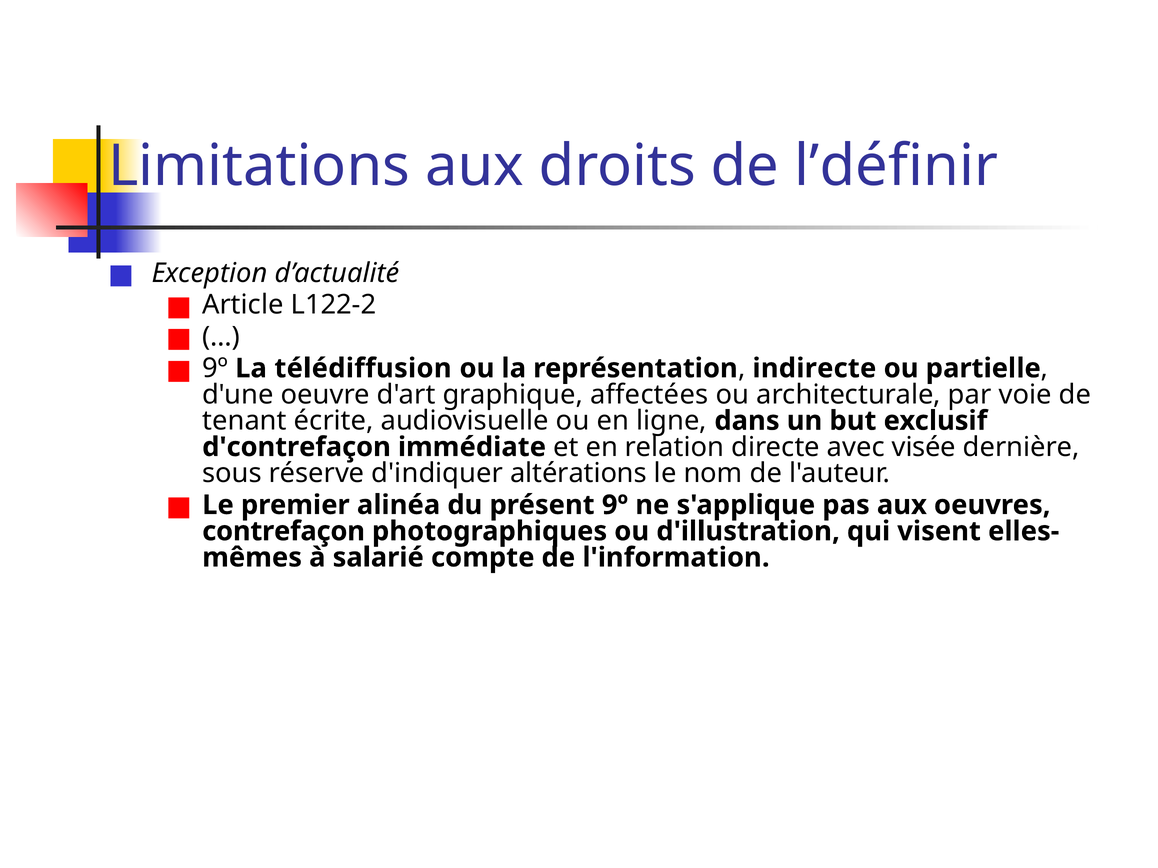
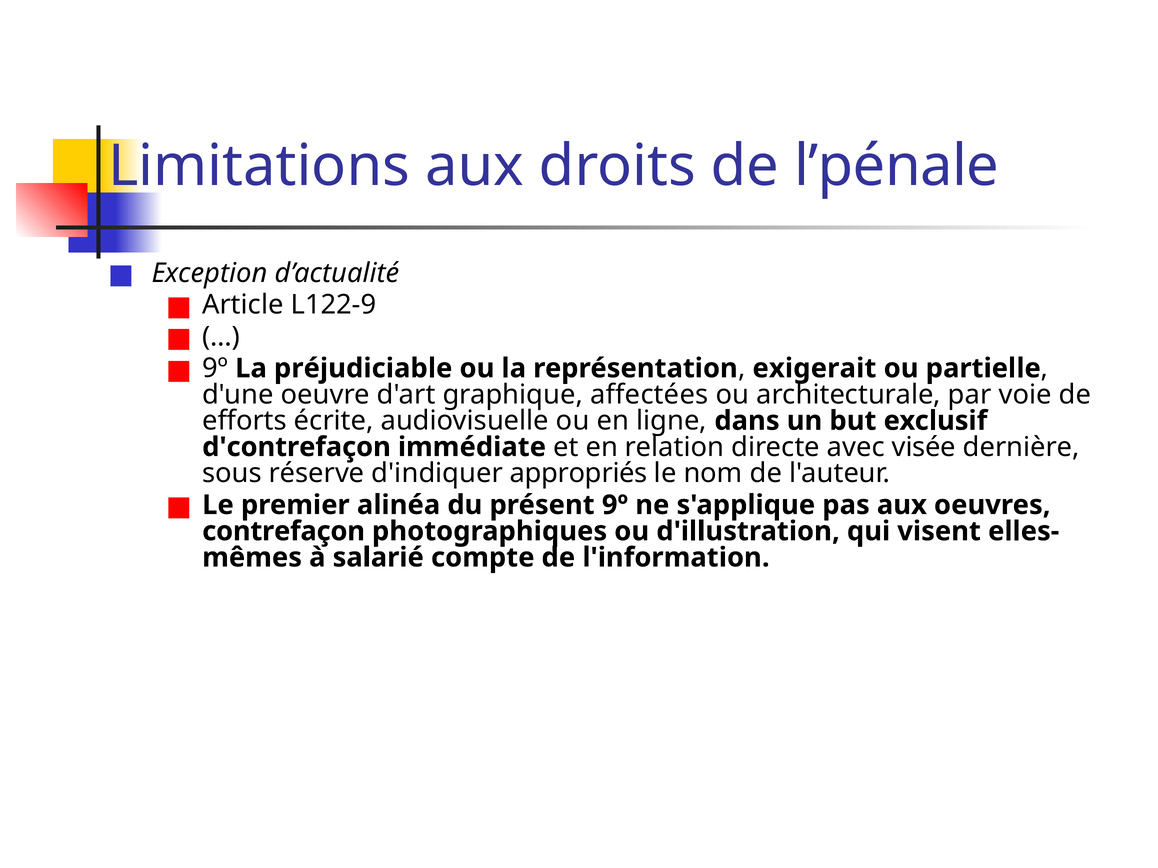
l’définir: l’définir -> l’pénale
L122-2: L122-2 -> L122-9
télédiffusion: télédiffusion -> préjudiciable
indirecte: indirecte -> exigerait
tenant: tenant -> efforts
altérations: altérations -> appropriés
